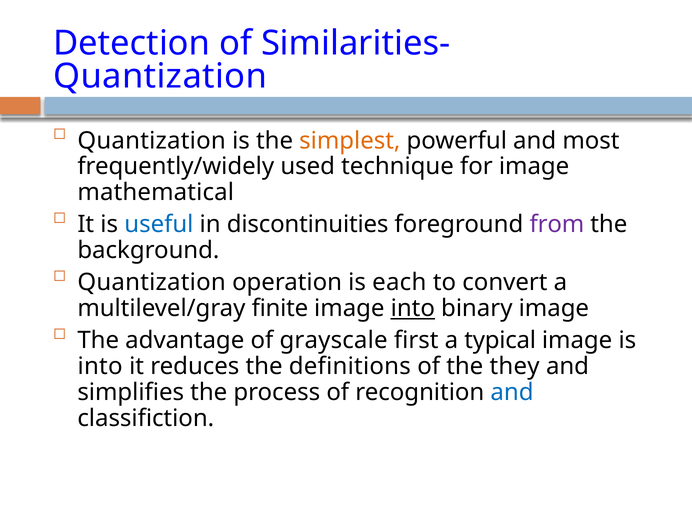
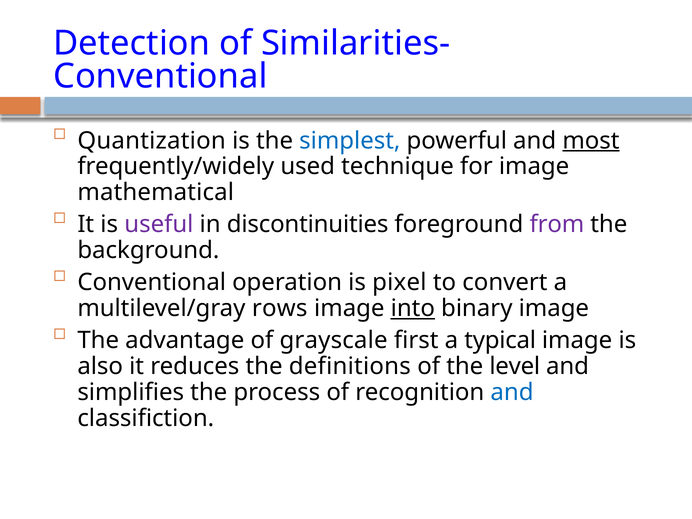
Quantization at (160, 77): Quantization -> Conventional
simplest colour: orange -> blue
most underline: none -> present
useful colour: blue -> purple
Quantization at (152, 282): Quantization -> Conventional
each: each -> pixel
finite: finite -> rows
into at (100, 366): into -> also
they: they -> level
